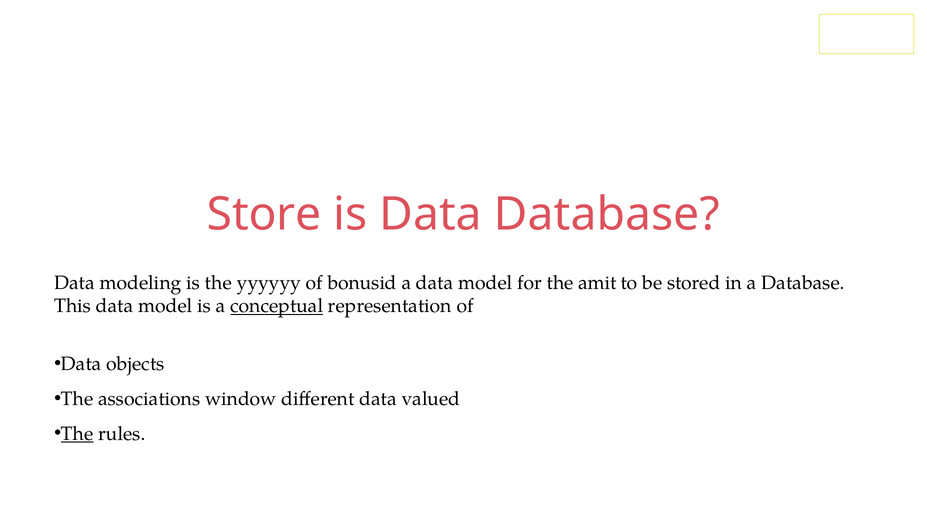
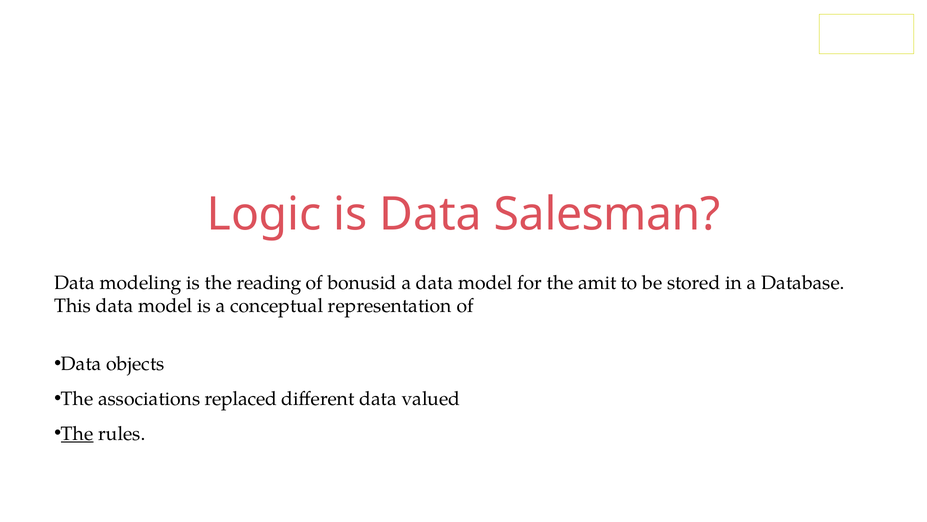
Store: Store -> Logic
Data Database: Database -> Salesman
yyyyyy: yyyyyy -> reading
conceptual underline: present -> none
window: window -> replaced
